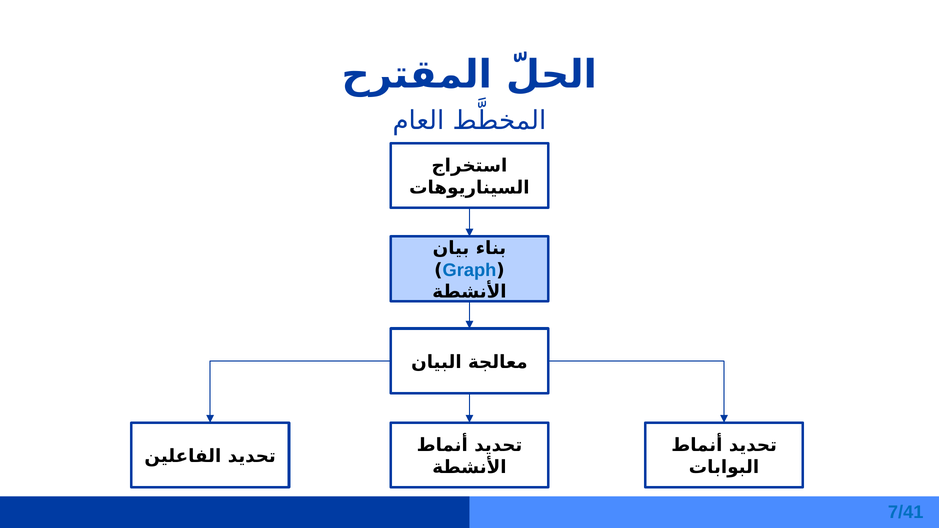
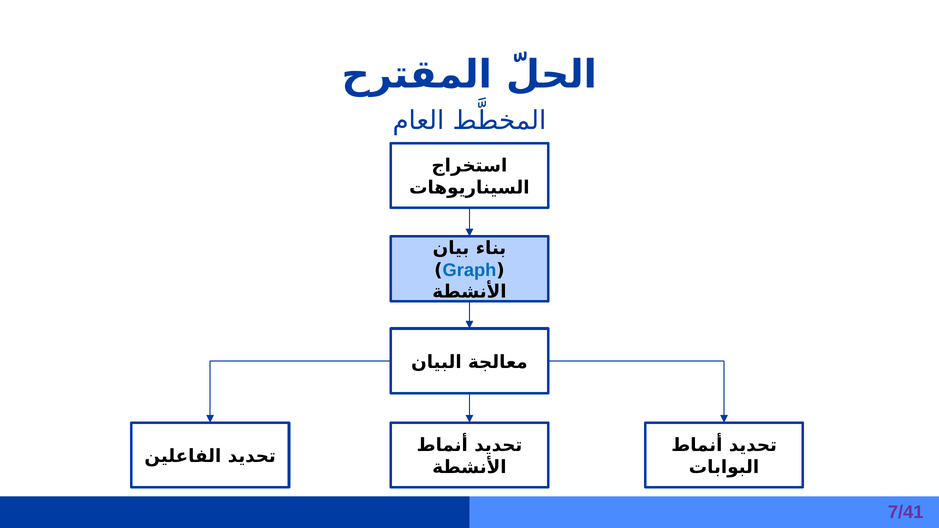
7/41 colour: blue -> purple
